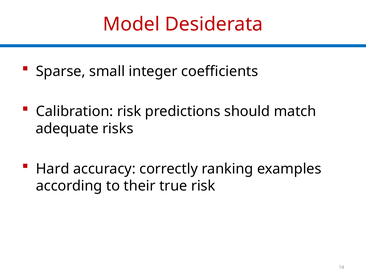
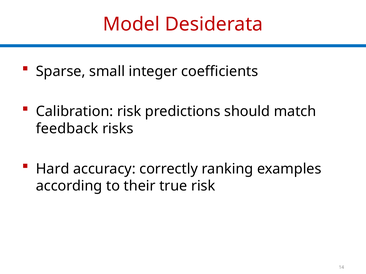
adequate: adequate -> feedback
